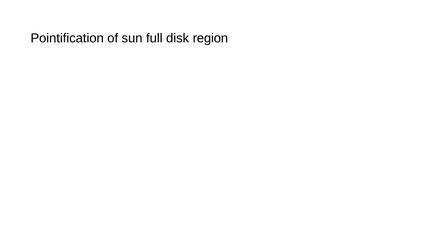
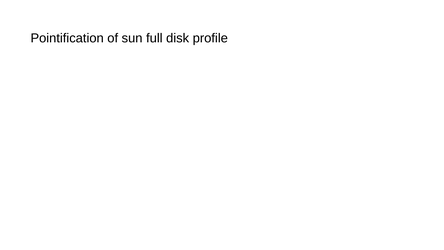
region: region -> profile
